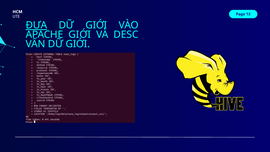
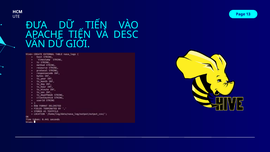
ĐƯA underline: present -> none
GIỚI at (96, 25): GIỚI -> TIẾN
APACHE GIỚI: GIỚI -> TIẾN
